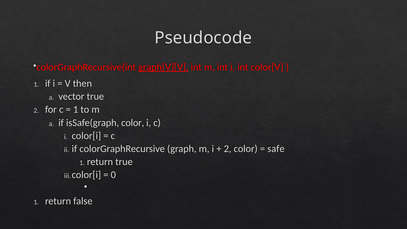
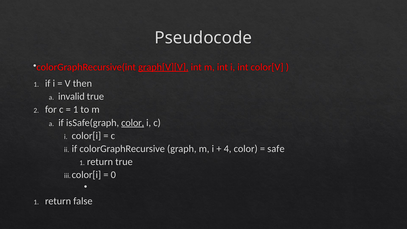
vector: vector -> invalid
color at (133, 123) underline: none -> present
2 at (228, 149): 2 -> 4
